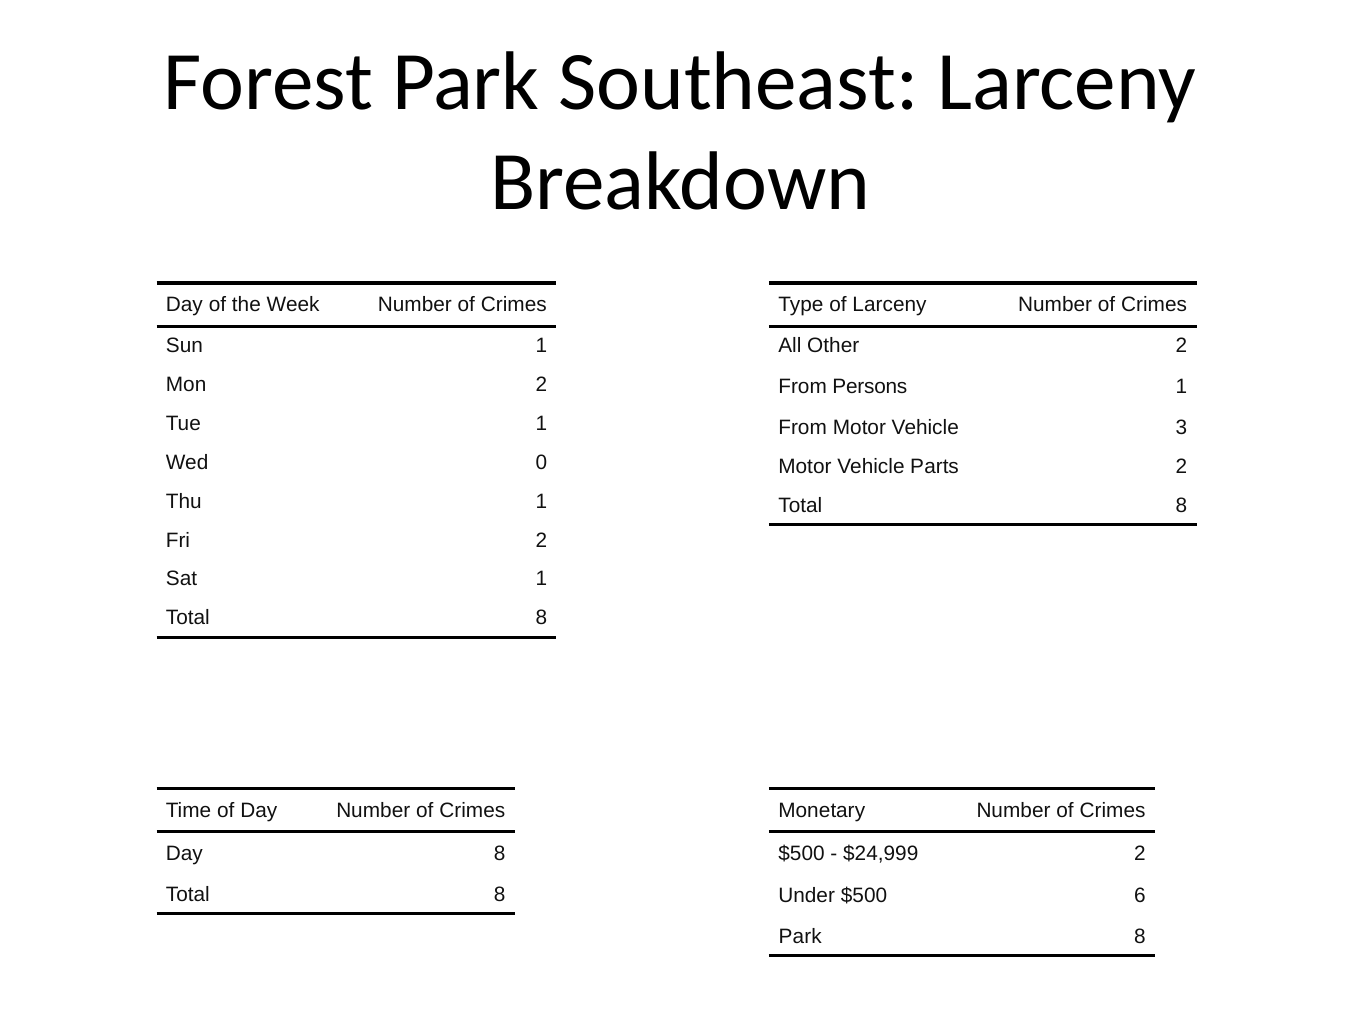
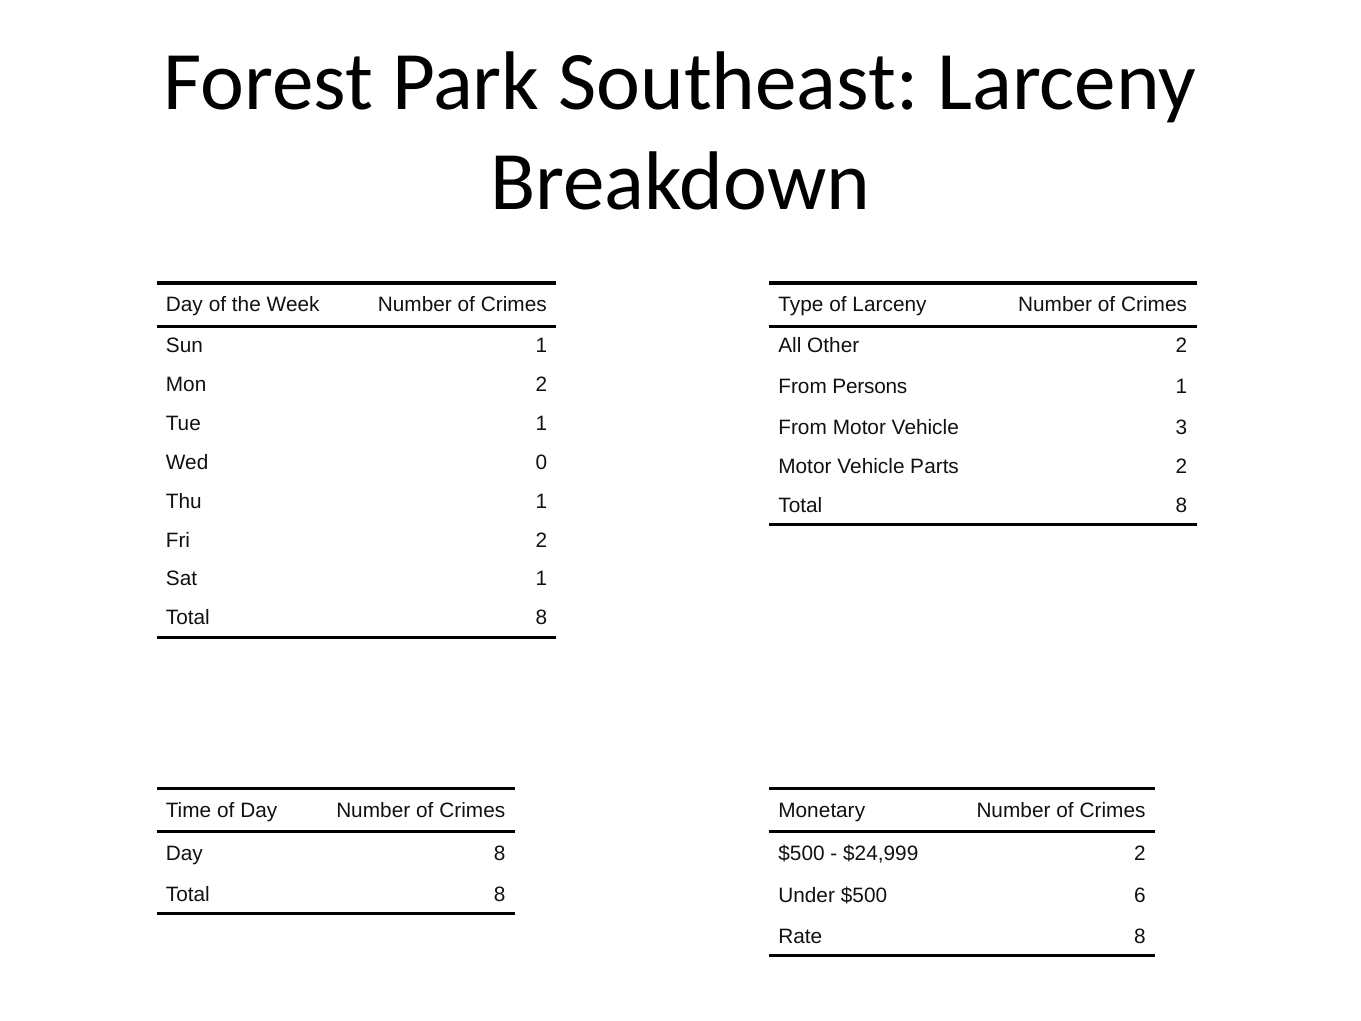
Park at (800, 936): Park -> Rate
